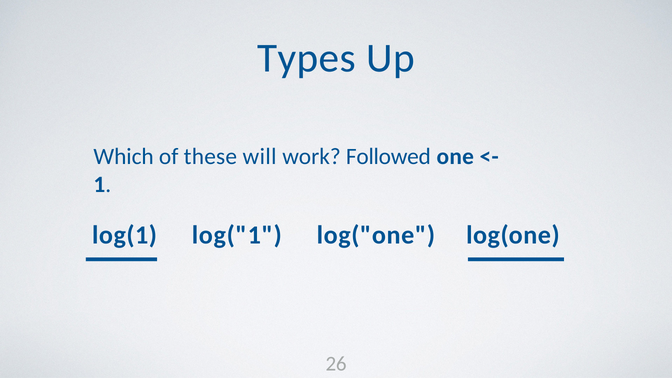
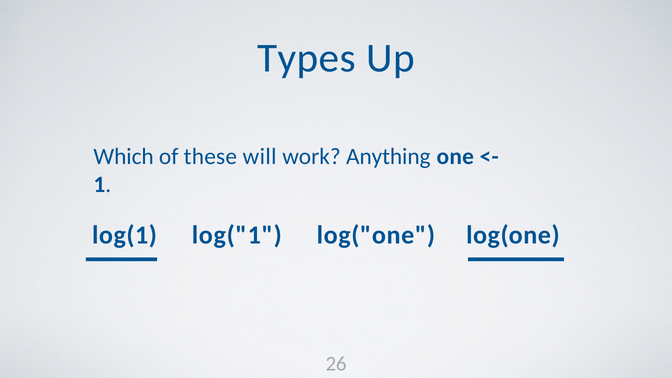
Followed: Followed -> Anything
